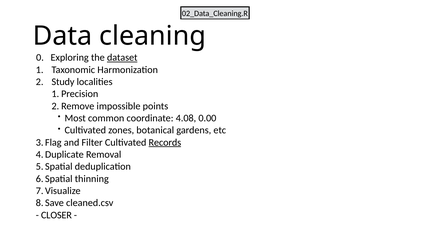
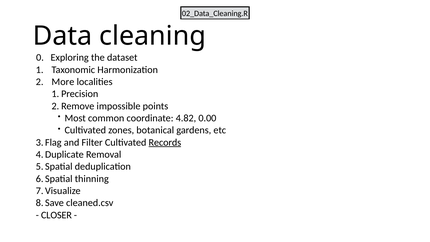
dataset underline: present -> none
Study: Study -> More
4.08: 4.08 -> 4.82
